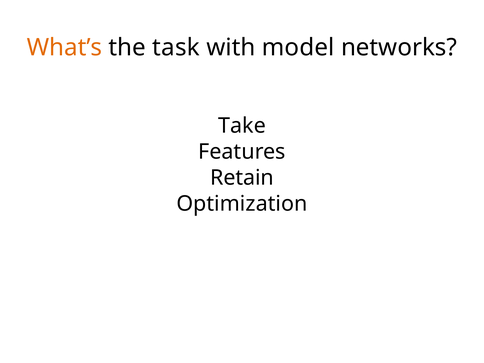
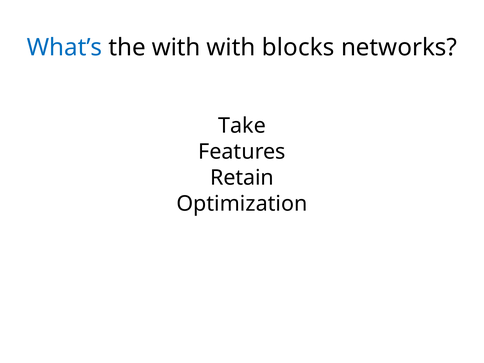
What’s colour: orange -> blue
the task: task -> with
model: model -> blocks
